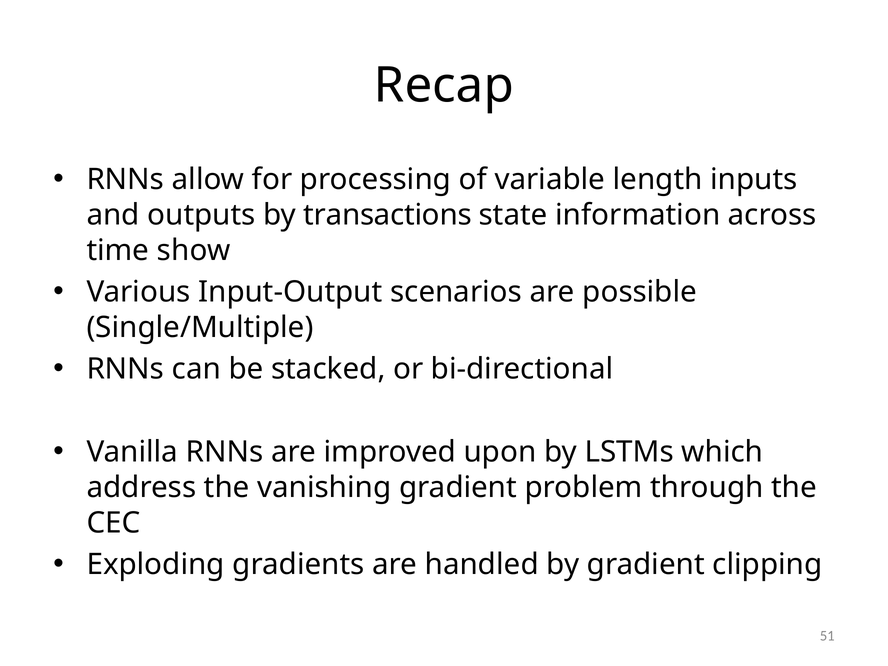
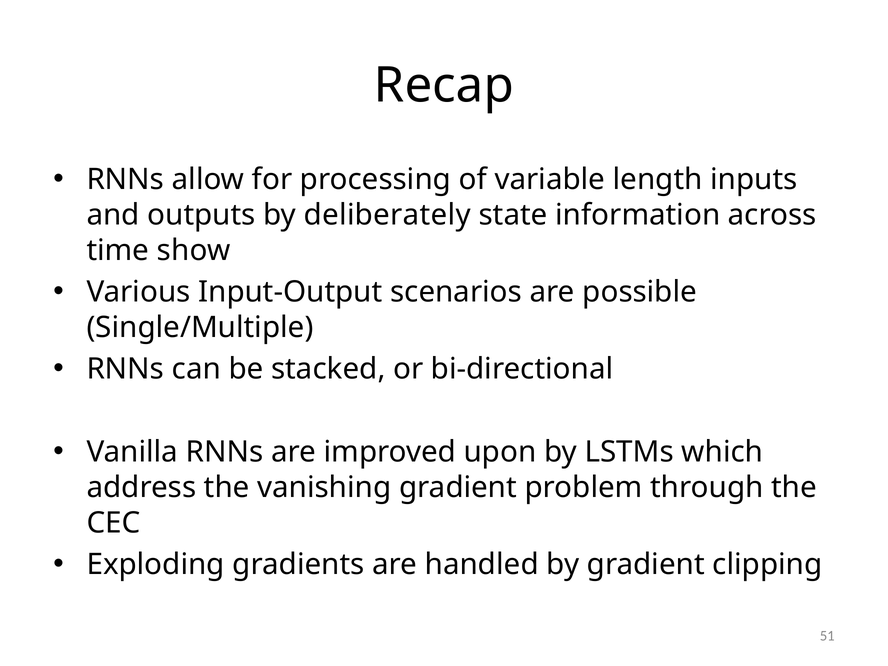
transactions: transactions -> deliberately
